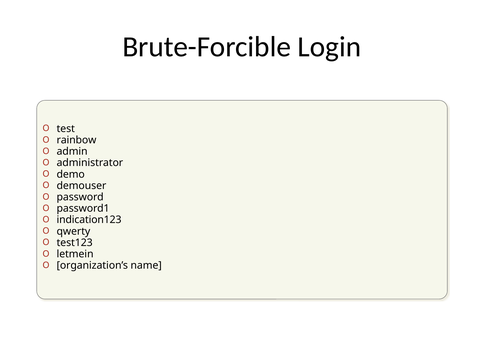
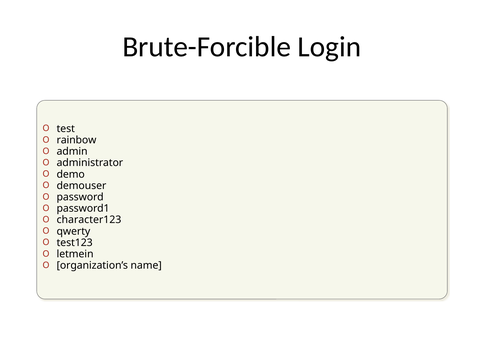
indication123: indication123 -> character123
